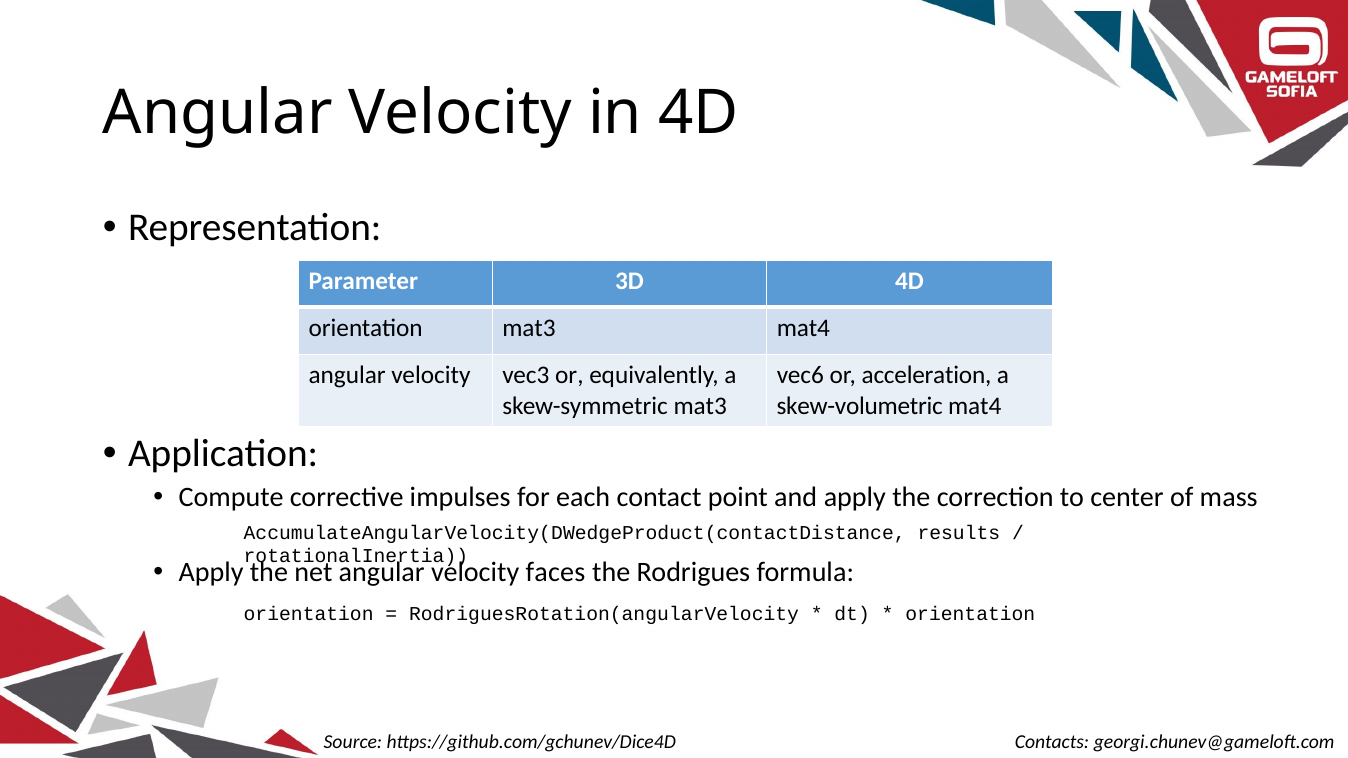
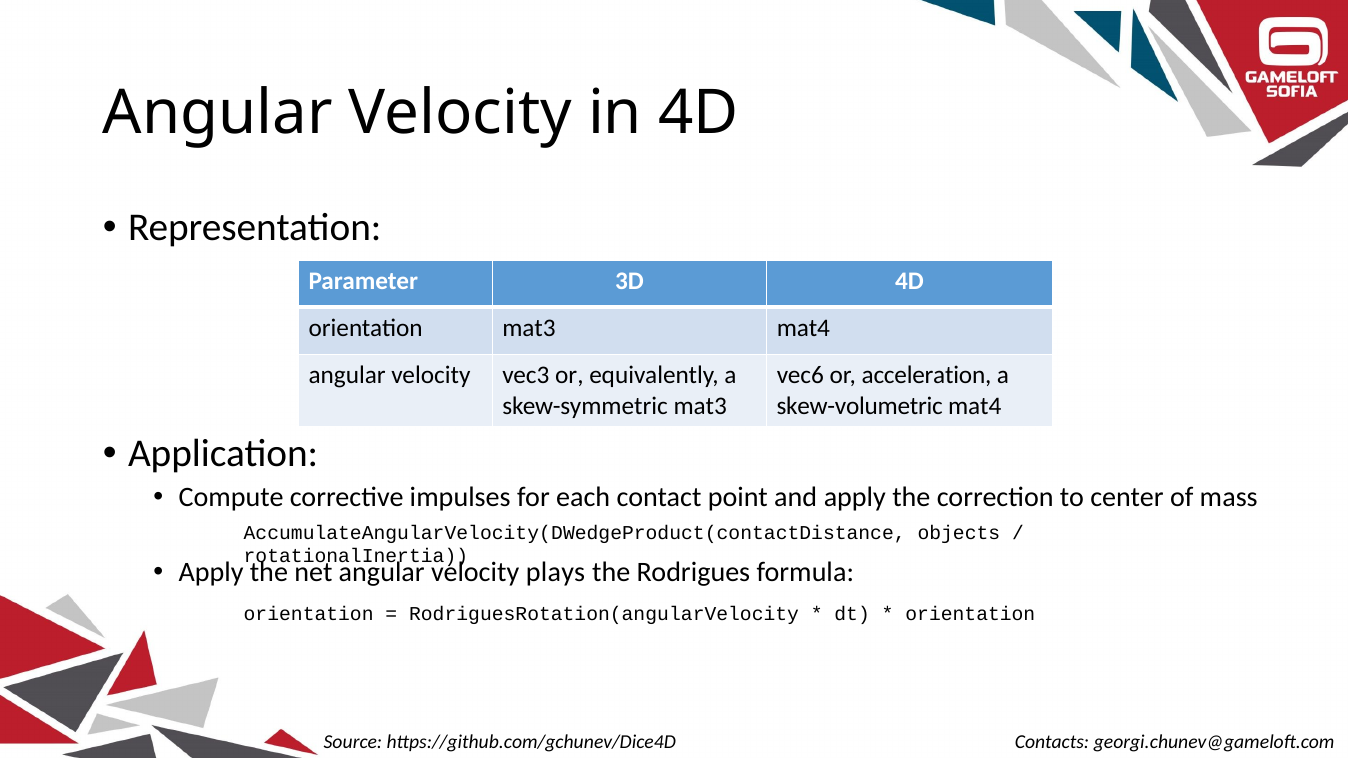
results: results -> objects
faces: faces -> plays
